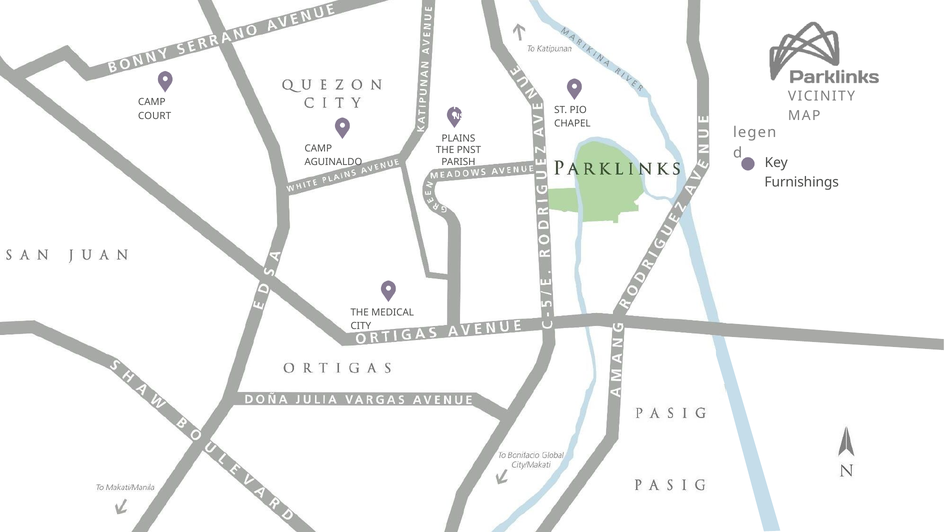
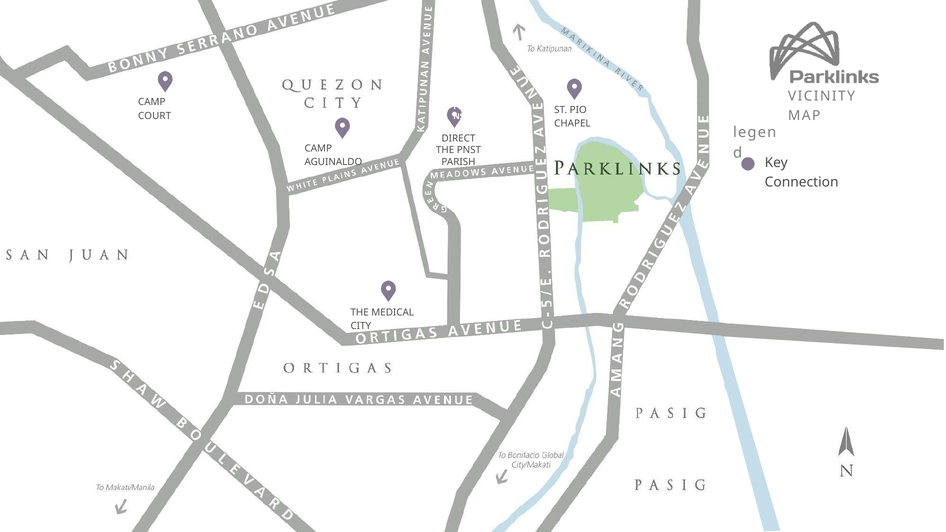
PLAINS: PLAINS -> DIRECT
Furnishings: Furnishings -> Connection
